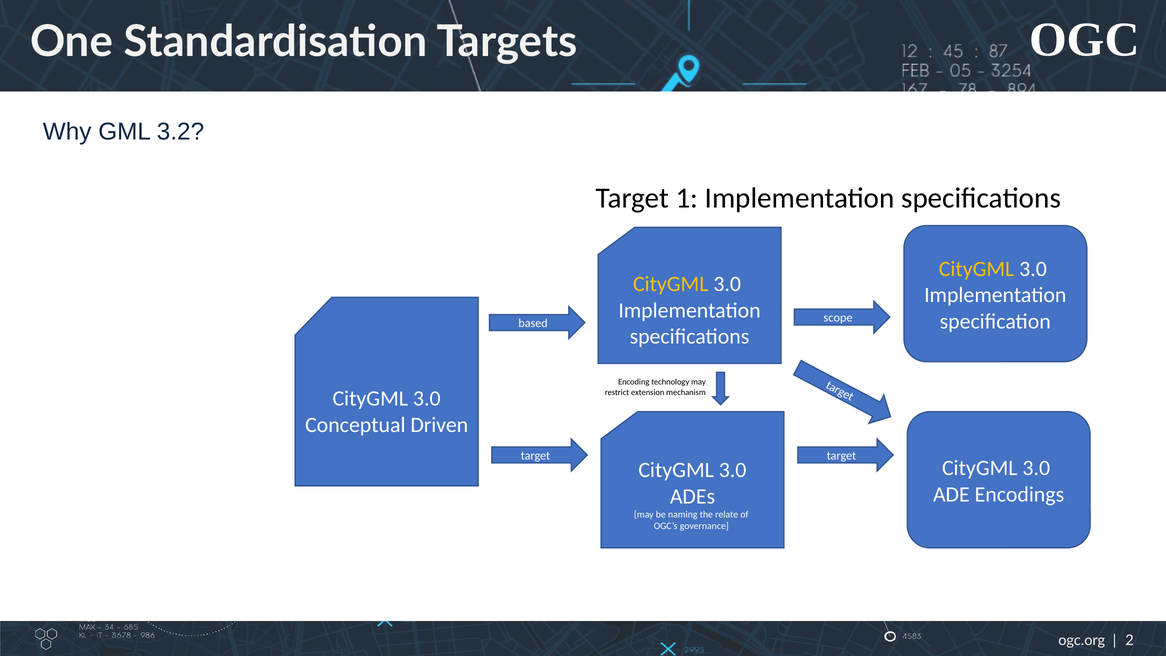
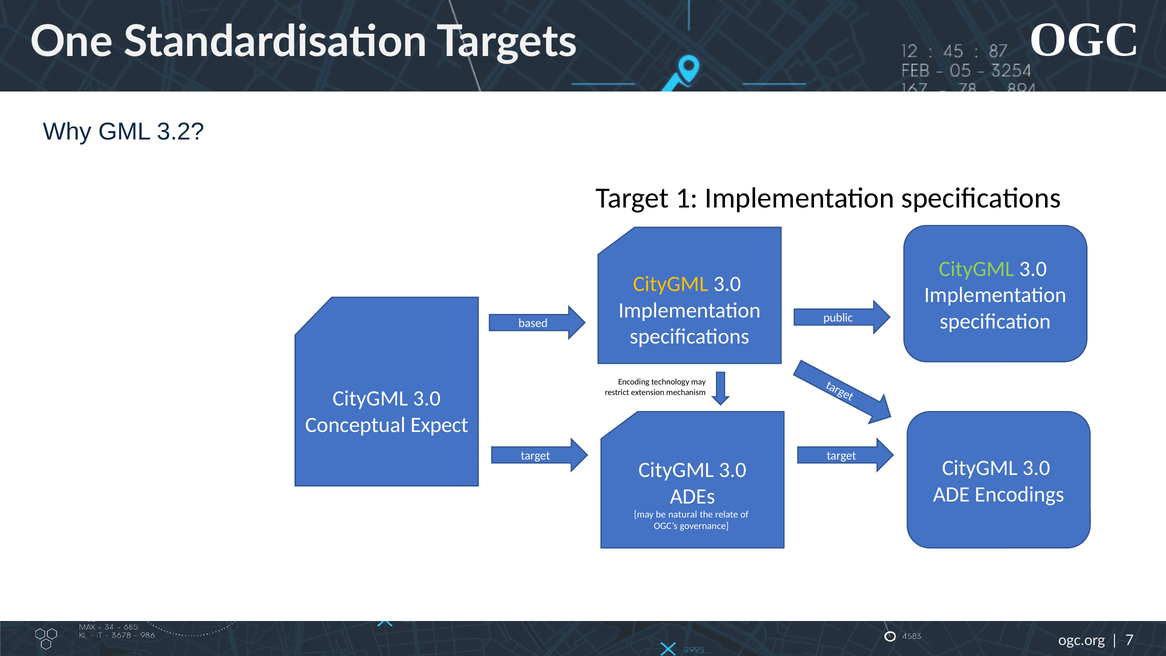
CityGML at (977, 269) colour: yellow -> light green
scope: scope -> public
Driven: Driven -> Expect
naming: naming -> natural
2: 2 -> 7
